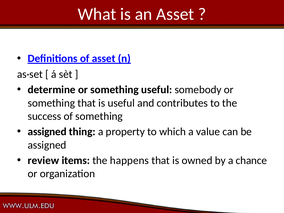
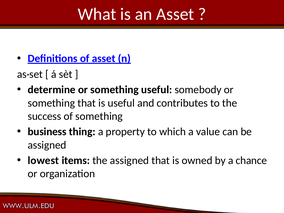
assigned at (47, 132): assigned -> business
review: review -> lowest
the happens: happens -> assigned
